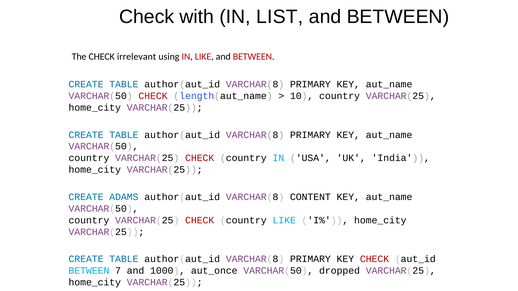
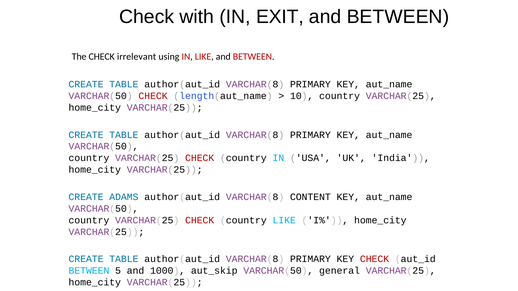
LIST: LIST -> EXIT
7: 7 -> 5
aut_once: aut_once -> aut_skip
dropped: dropped -> general
